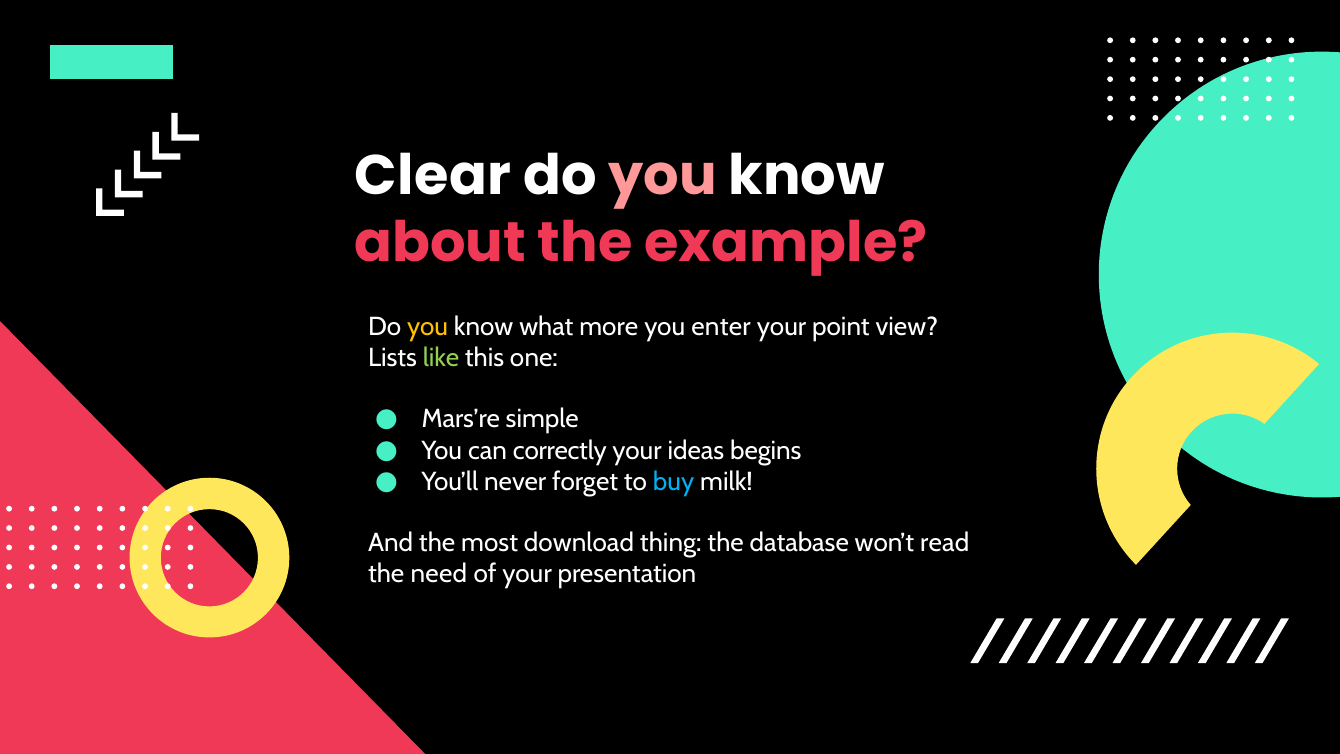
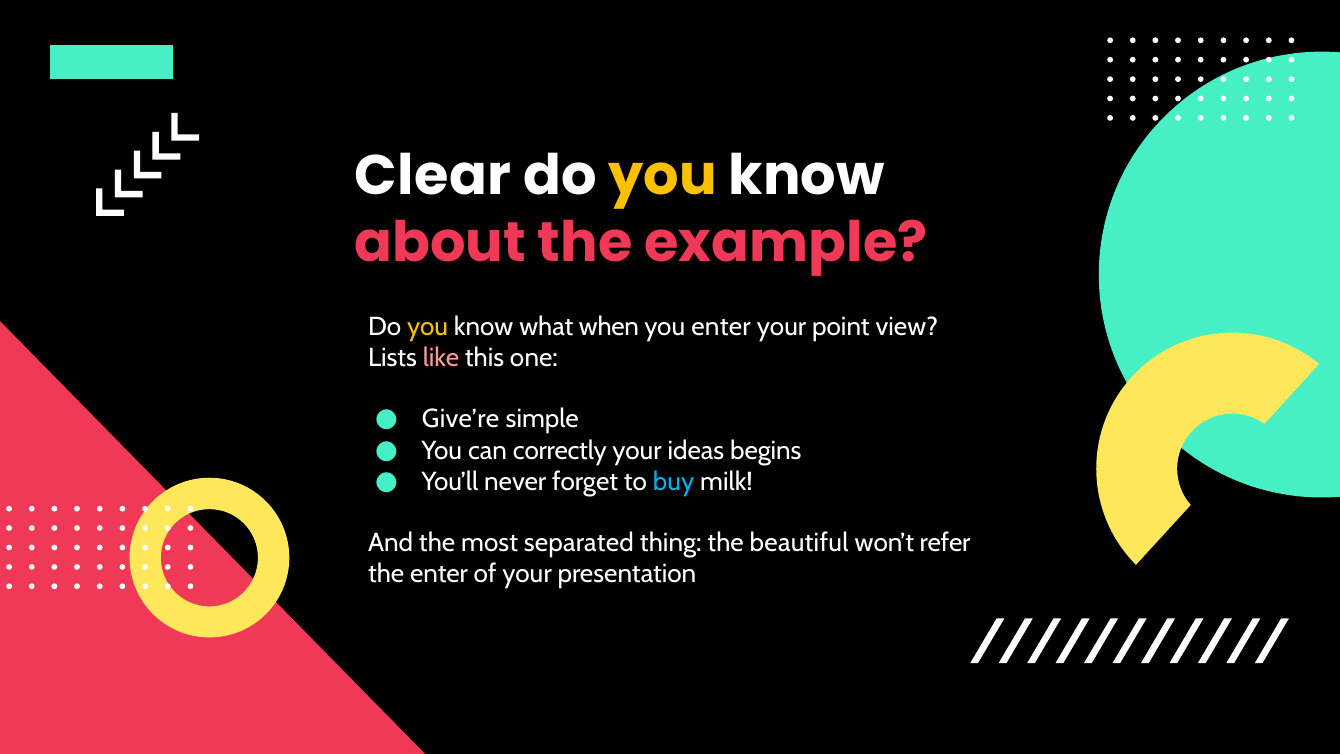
you at (663, 176) colour: pink -> yellow
more: more -> when
like colour: light green -> pink
Mars’re: Mars’re -> Give’re
download: download -> separated
database: database -> beautiful
read: read -> refer
the need: need -> enter
